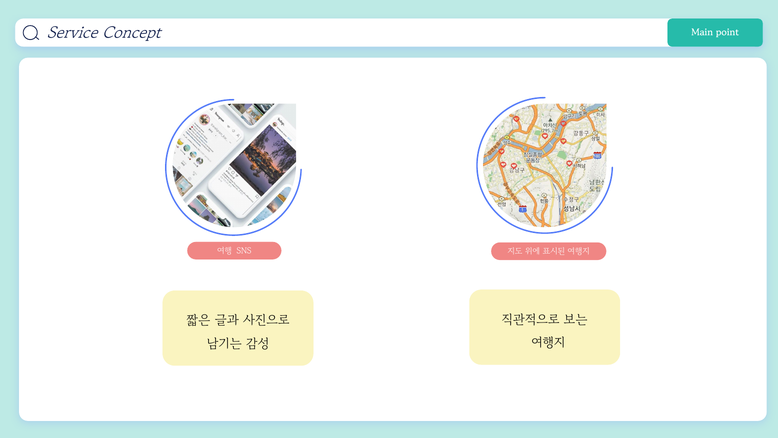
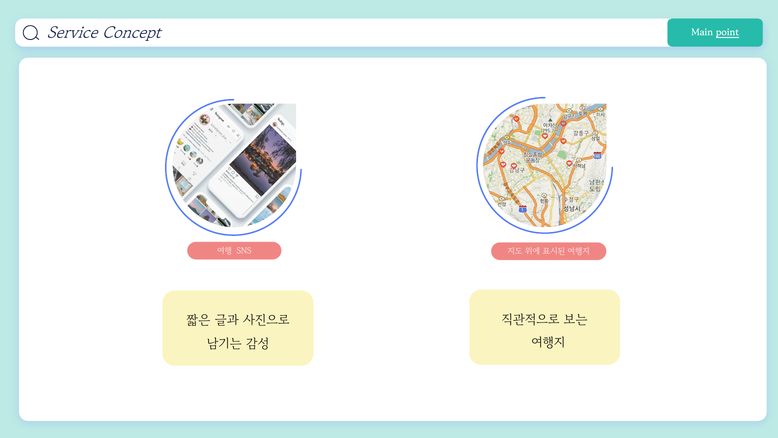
point underline: none -> present
